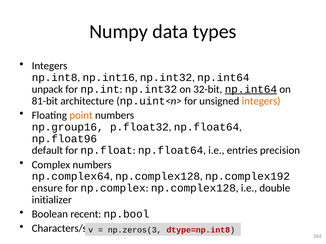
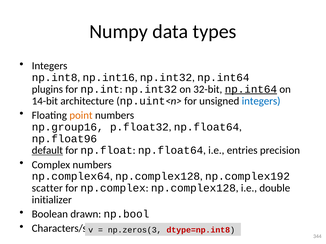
unpack: unpack -> plugins
81-bit: 81-bit -> 14-bit
integers at (261, 101) colour: orange -> blue
default underline: none -> present
ensure: ensure -> scatter
recent: recent -> drawn
